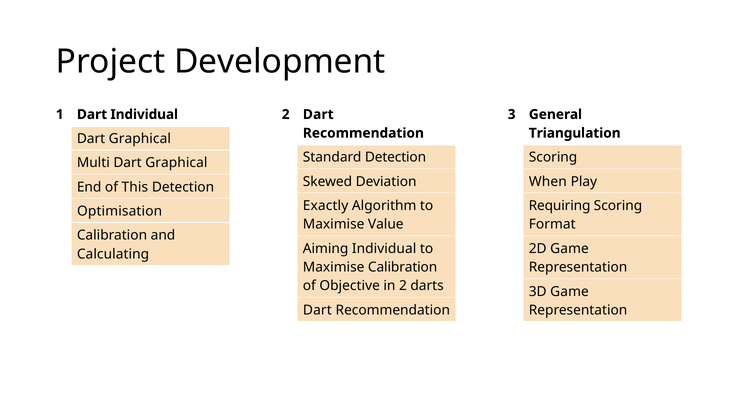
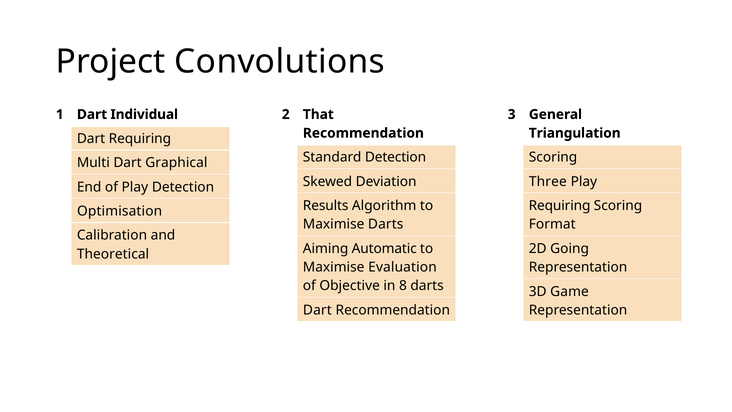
Development: Development -> Convolutions
2 Dart: Dart -> That
Graphical at (140, 139): Graphical -> Requiring
When: When -> Three
of This: This -> Play
Exactly: Exactly -> Results
Maximise Value: Value -> Darts
Aiming Individual: Individual -> Automatic
2D Game: Game -> Going
Calculating: Calculating -> Theoretical
Maximise Calibration: Calibration -> Evaluation
in 2: 2 -> 8
